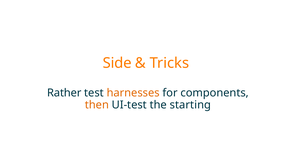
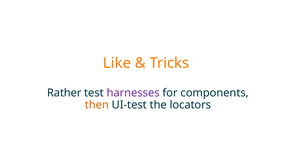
Side: Side -> Like
harnesses colour: orange -> purple
starting: starting -> locators
